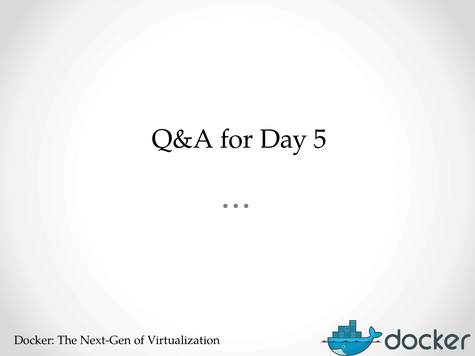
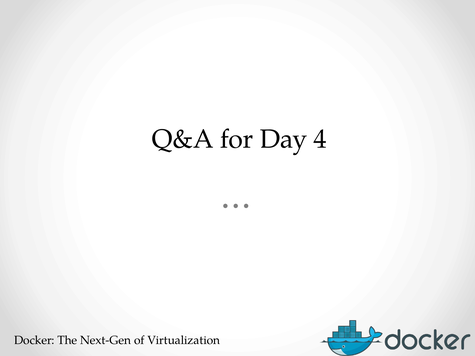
5: 5 -> 4
